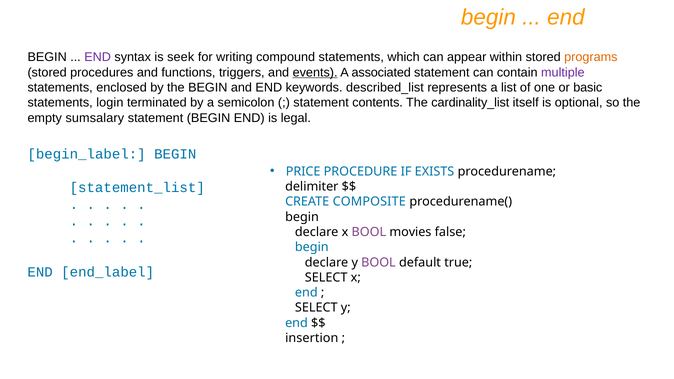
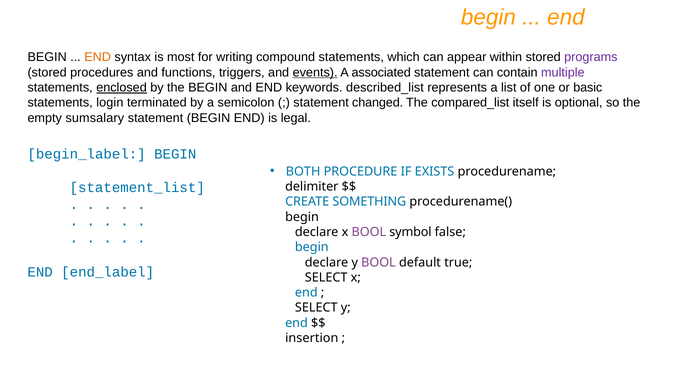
END at (98, 57) colour: purple -> orange
seek: seek -> most
programs colour: orange -> purple
enclosed underline: none -> present
contents: contents -> changed
cardinality_list: cardinality_list -> compared_list
PRICE: PRICE -> BOTH
COMPOSITE: COMPOSITE -> SOMETHING
movies: movies -> symbol
